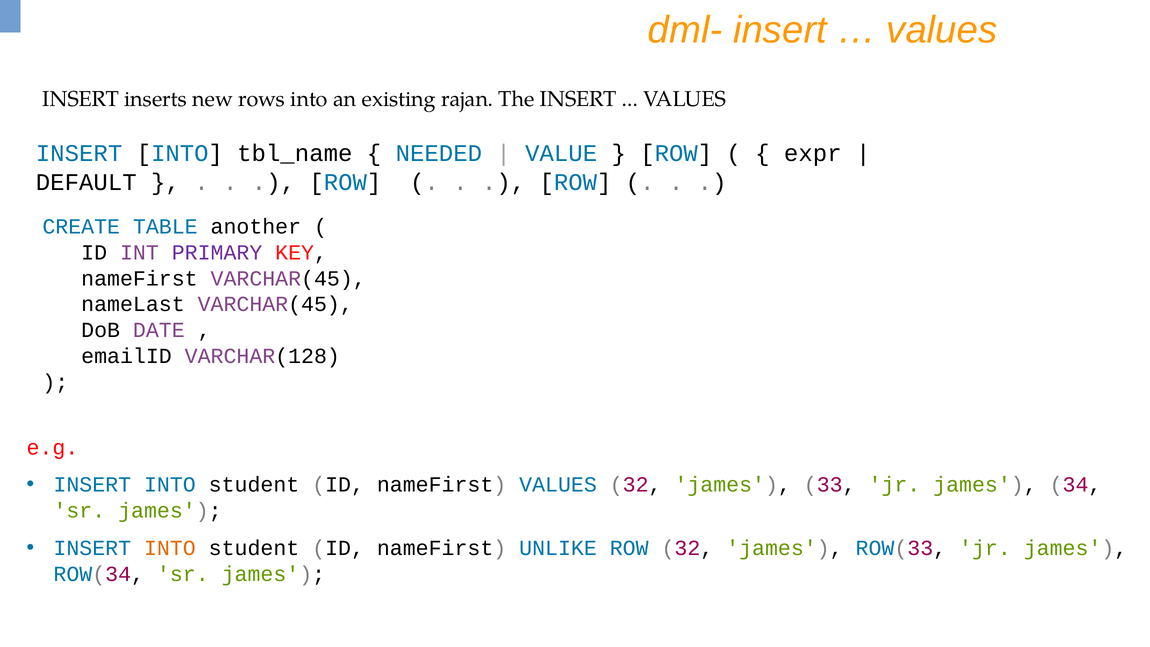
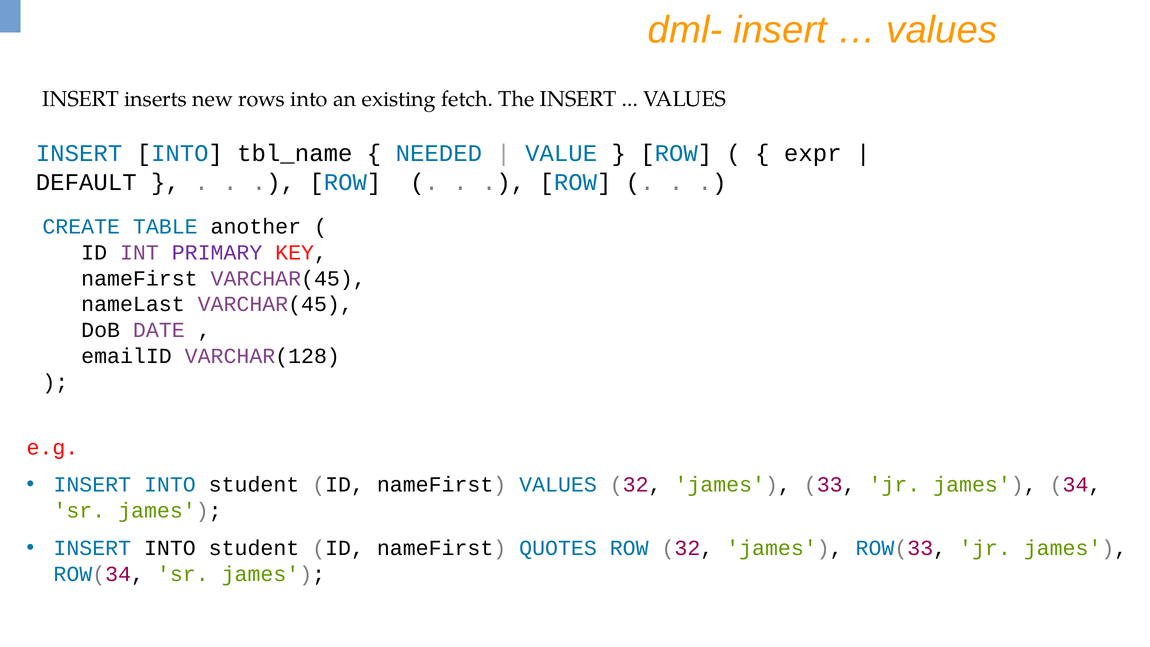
rajan: rajan -> fetch
INTO at (170, 548) colour: orange -> black
UNLIKE: UNLIKE -> QUOTES
